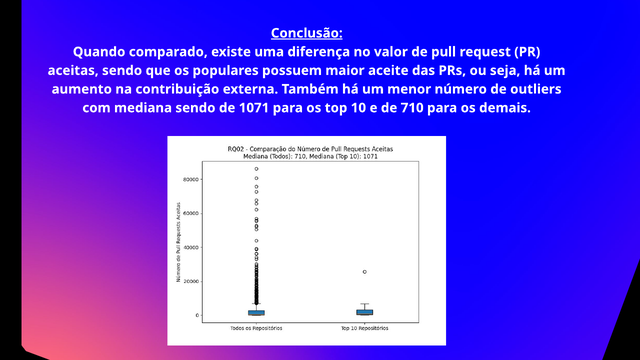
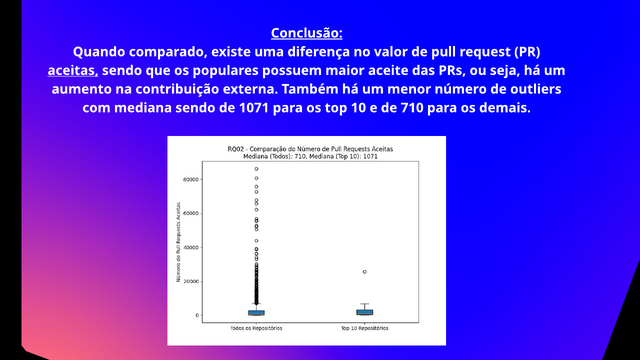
aceitas underline: none -> present
